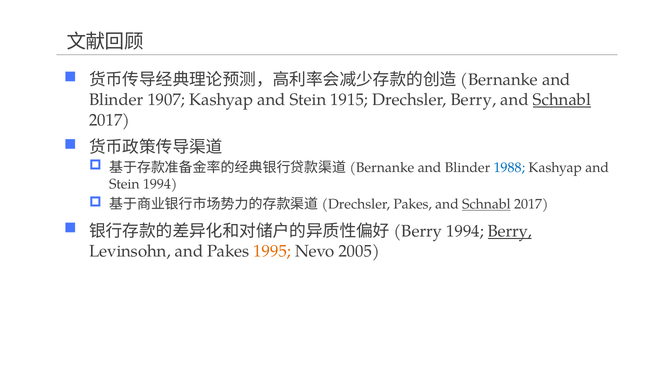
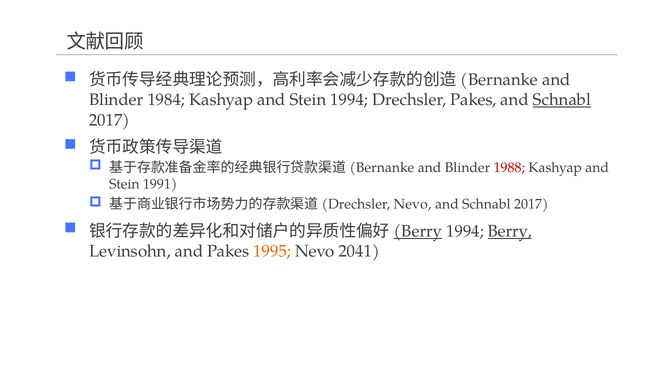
1907: 1907 -> 1984
Stein 1915: 1915 -> 1994
Drechsler Berry: Berry -> Pakes
1988 colour: blue -> red
Stein 1994: 1994 -> 1991
Drechsler Pakes: Pakes -> Nevo
Schnabl at (486, 204) underline: present -> none
Berry at (418, 231) underline: none -> present
2005: 2005 -> 2041
